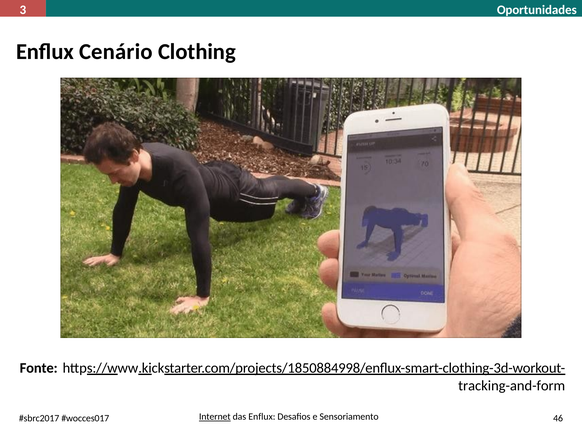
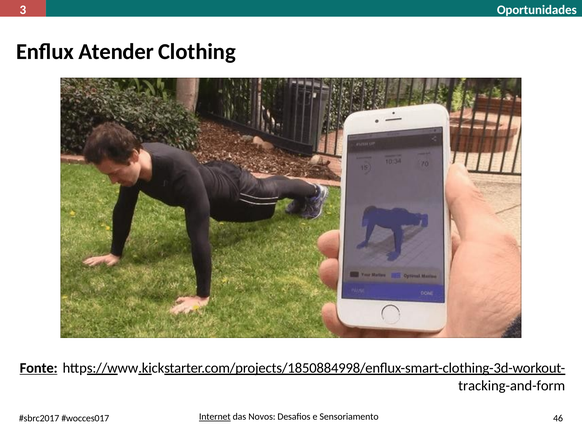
Cenário: Cenário -> Atender
Fonte underline: none -> present
das Enflux: Enflux -> Novos
